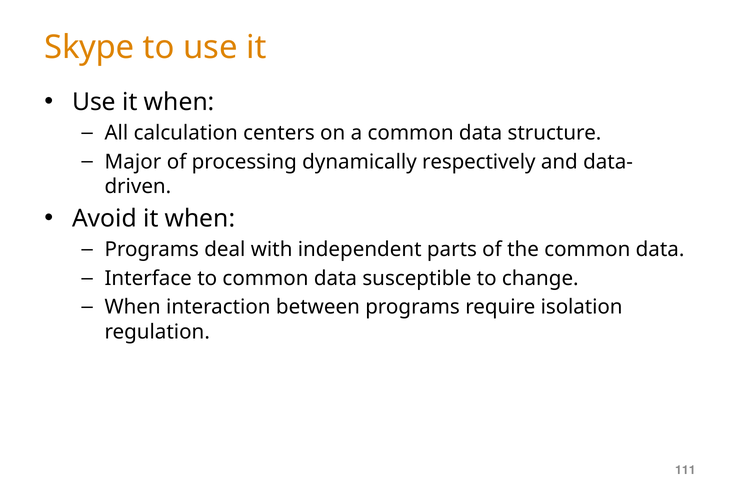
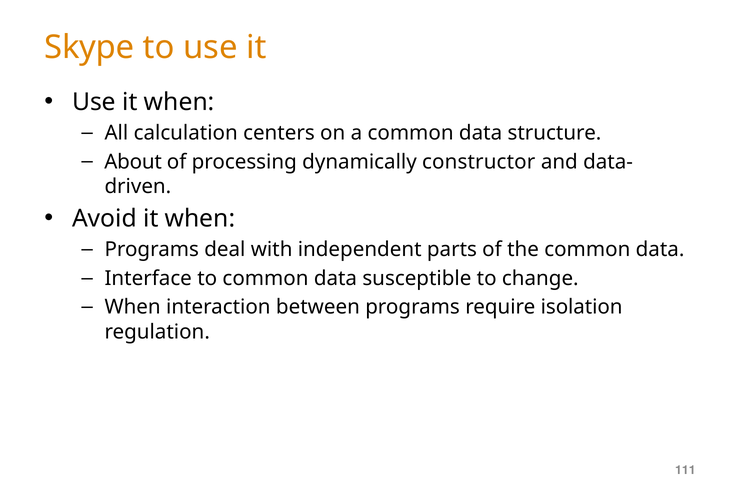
Major: Major -> About
respectively: respectively -> constructor
